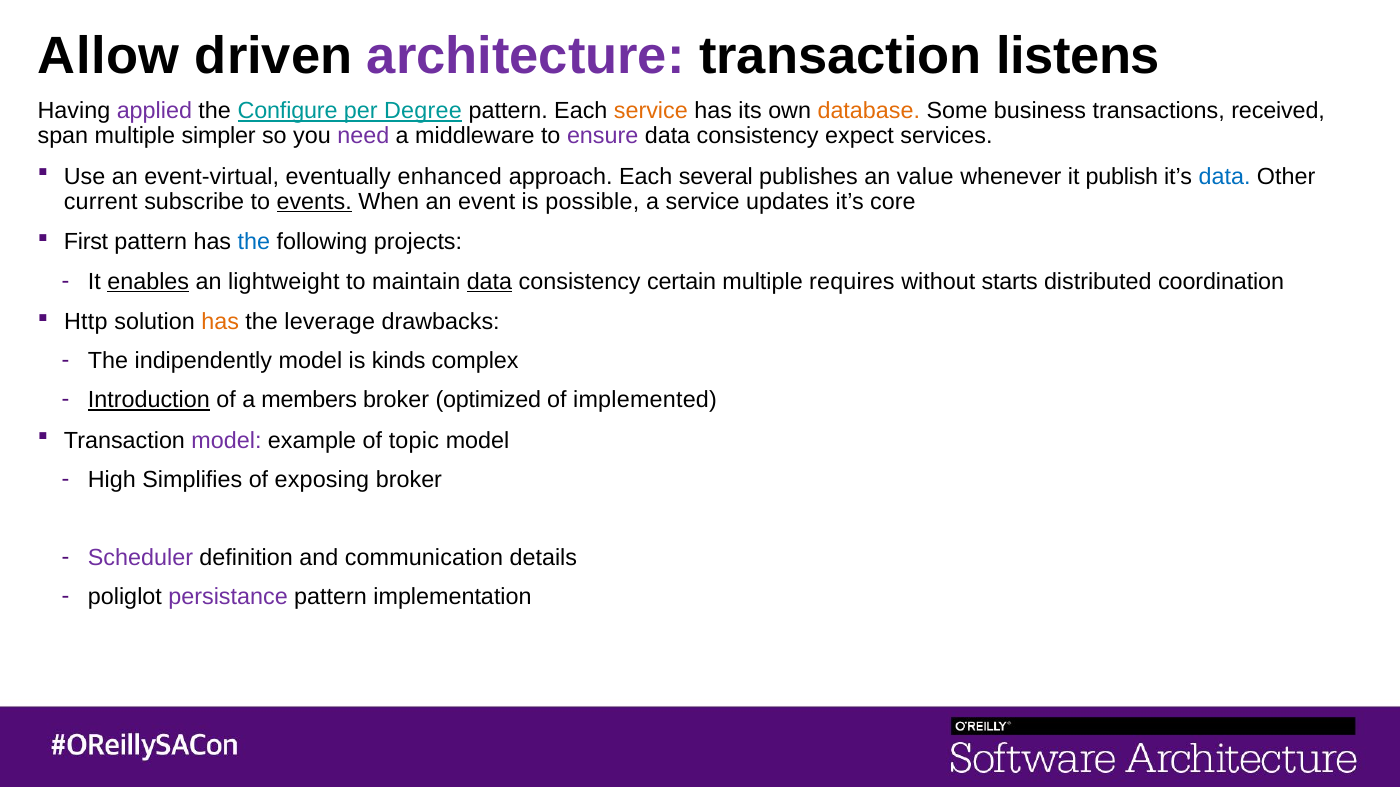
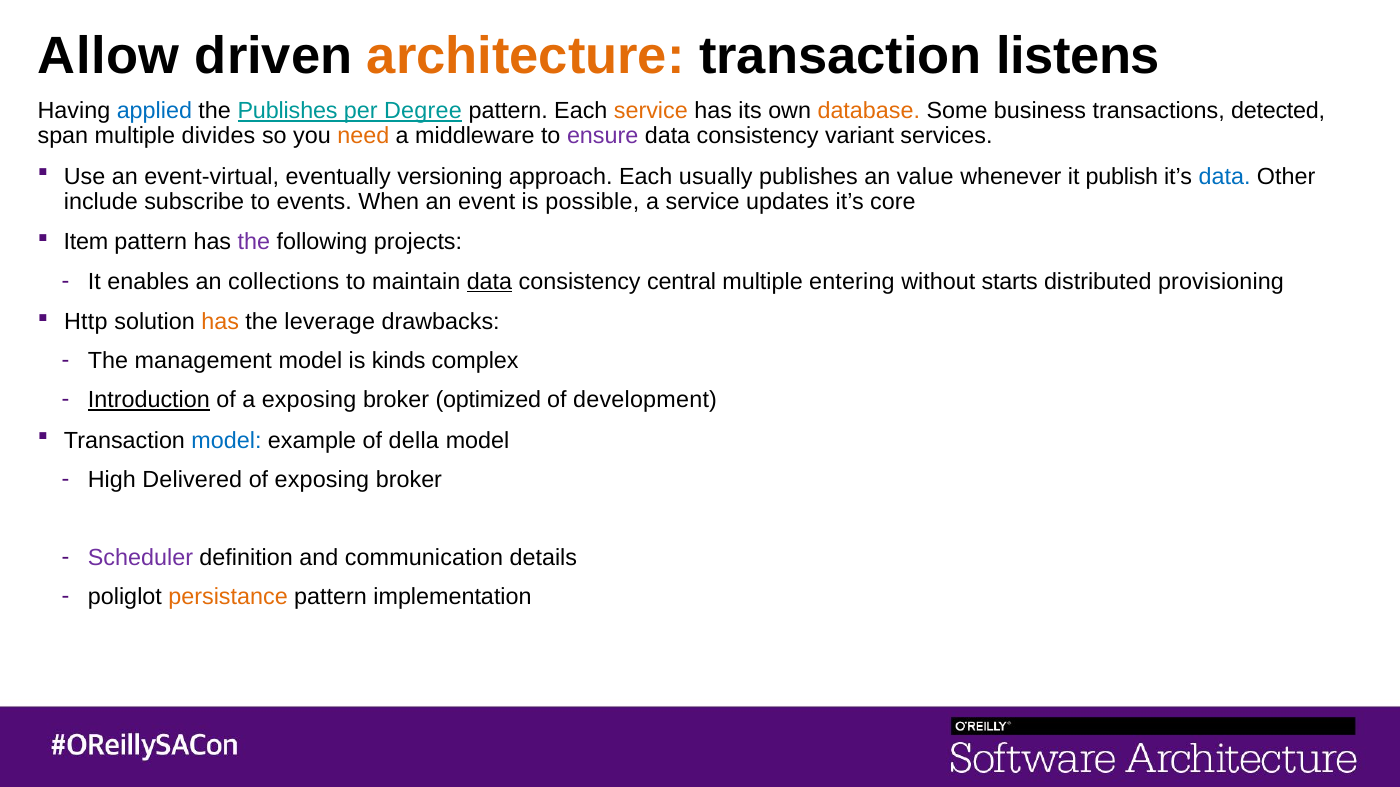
architecture colour: purple -> orange
applied colour: purple -> blue
the Configure: Configure -> Publishes
received: received -> detected
simpler: simpler -> divides
need colour: purple -> orange
expect: expect -> variant
enhanced: enhanced -> versioning
several: several -> usually
current: current -> include
events underline: present -> none
First: First -> Item
the at (254, 242) colour: blue -> purple
enables underline: present -> none
lightweight: lightweight -> collections
certain: certain -> central
requires: requires -> entering
coordination: coordination -> provisioning
indipendently: indipendently -> management
a members: members -> exposing
implemented: implemented -> development
model at (226, 441) colour: purple -> blue
topic: topic -> della
Simplifies: Simplifies -> Delivered
persistance colour: purple -> orange
